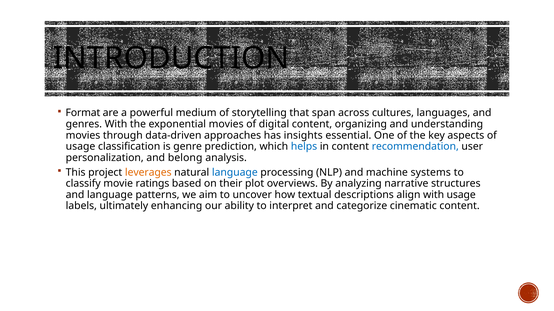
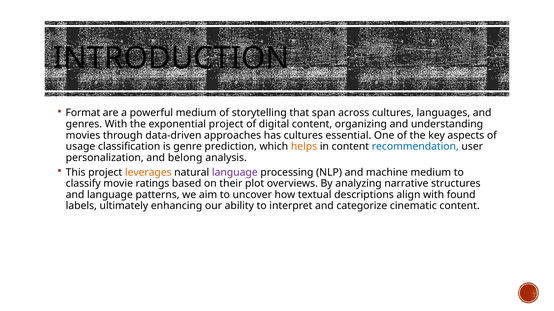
exponential movies: movies -> project
has insights: insights -> cultures
helps colour: blue -> orange
language at (235, 173) colour: blue -> purple
machine systems: systems -> medium
with usage: usage -> found
